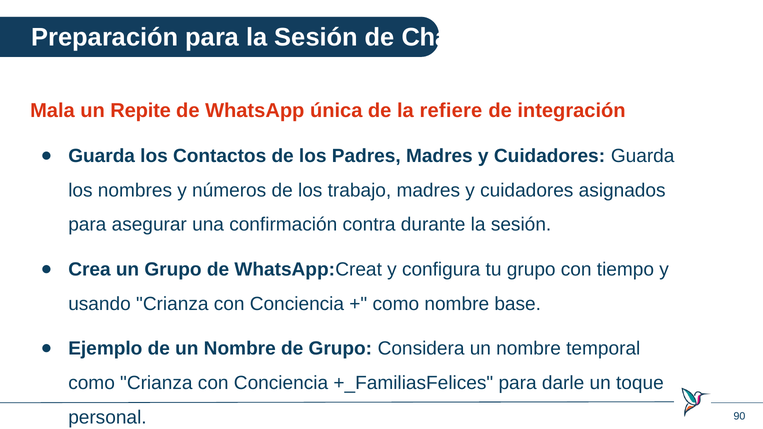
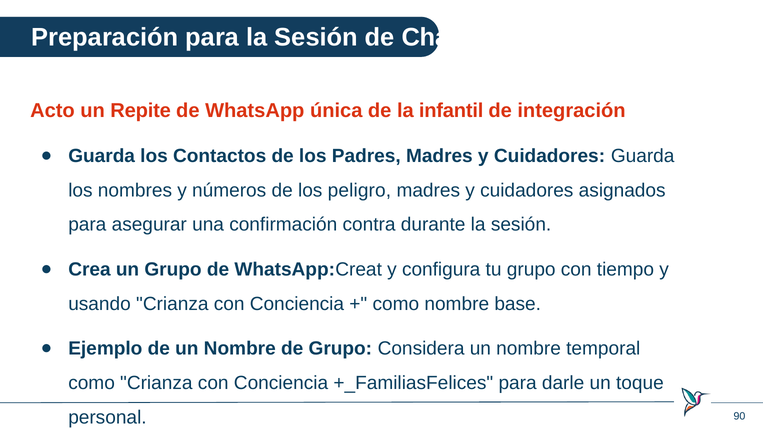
Mala: Mala -> Acto
refiere: refiere -> infantil
trabajo: trabajo -> peligro
